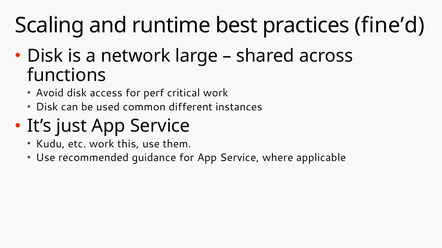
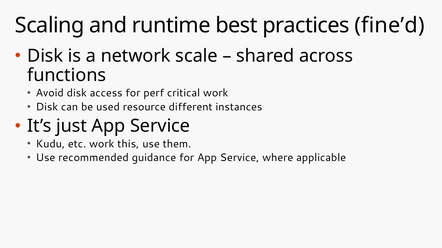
large: large -> scale
common: common -> resource
